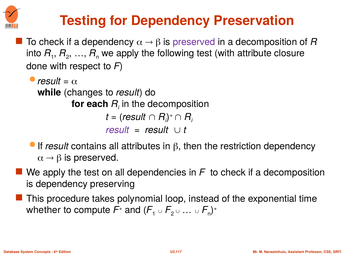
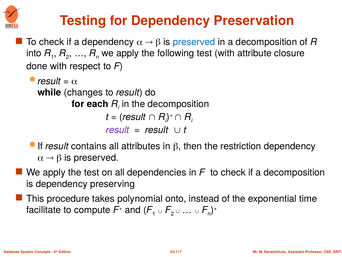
preserved at (194, 42) colour: purple -> blue
loop: loop -> onto
whether: whether -> facilitate
